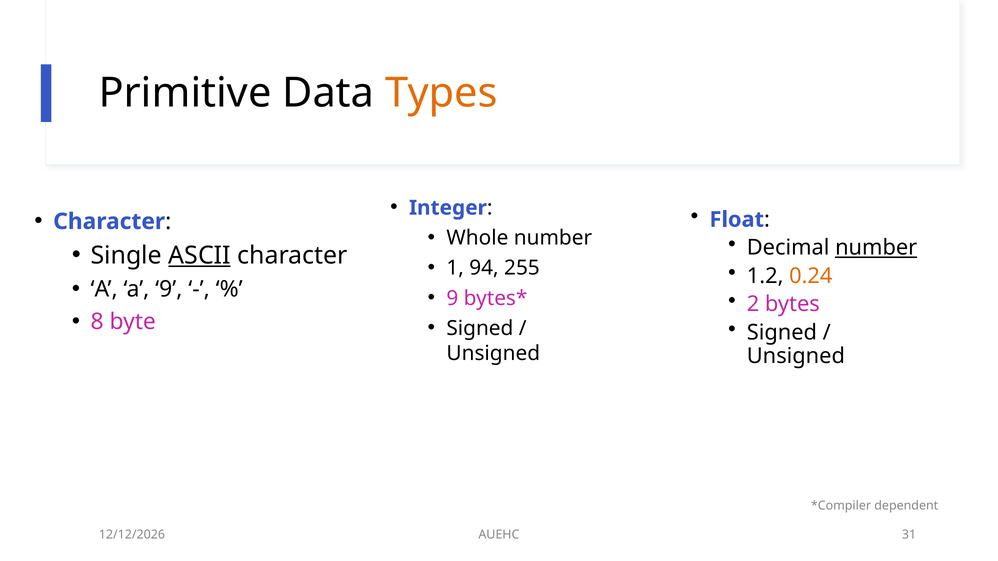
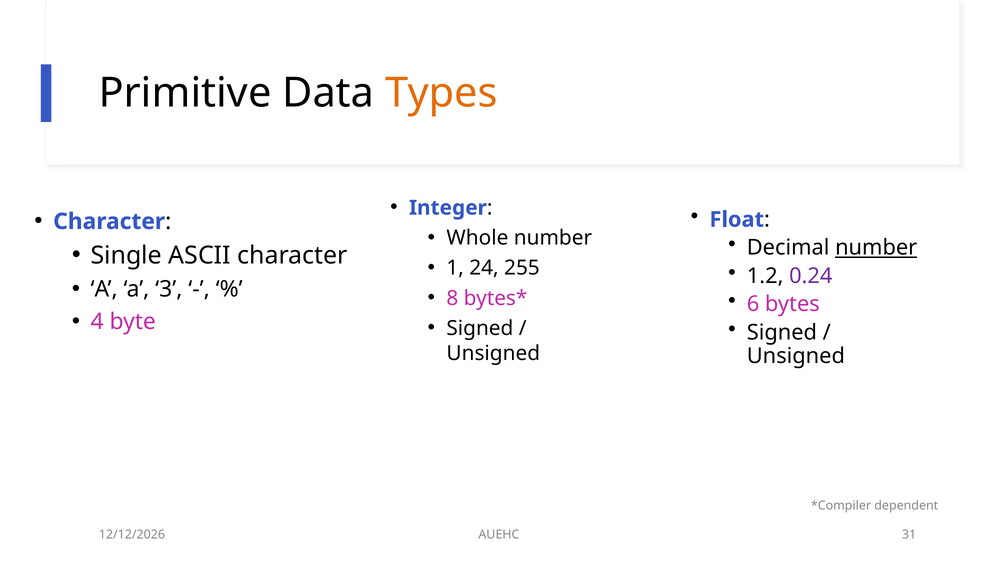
ASCII underline: present -> none
94: 94 -> 24
0.24 colour: orange -> purple
a 9: 9 -> 3
9 at (452, 298): 9 -> 8
2: 2 -> 6
8: 8 -> 4
